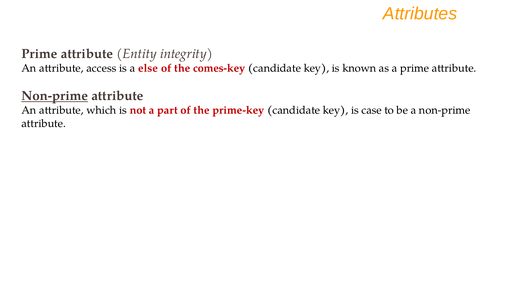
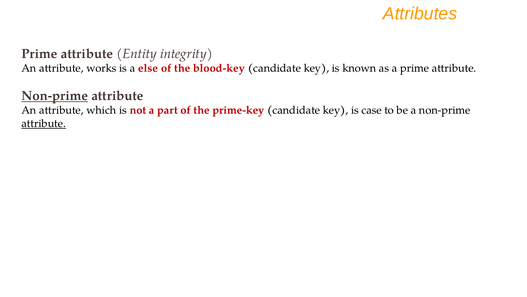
access: access -> works
comes-key: comes-key -> blood-key
attribute at (44, 123) underline: none -> present
